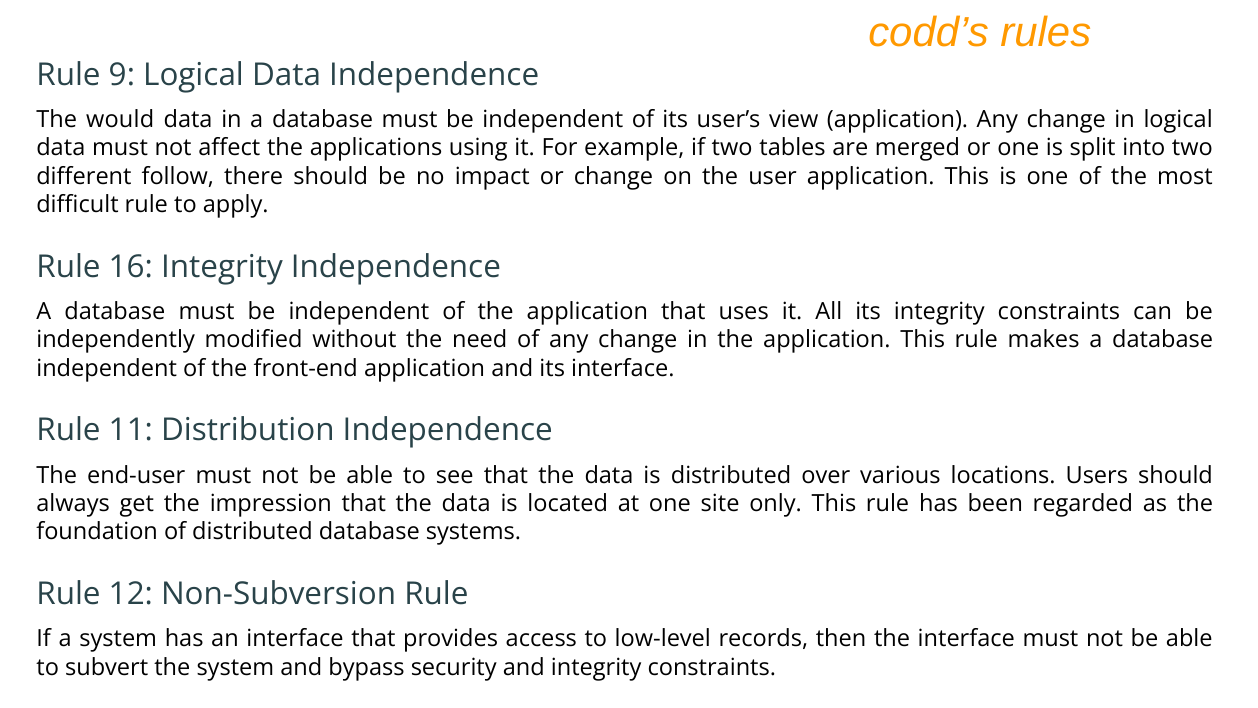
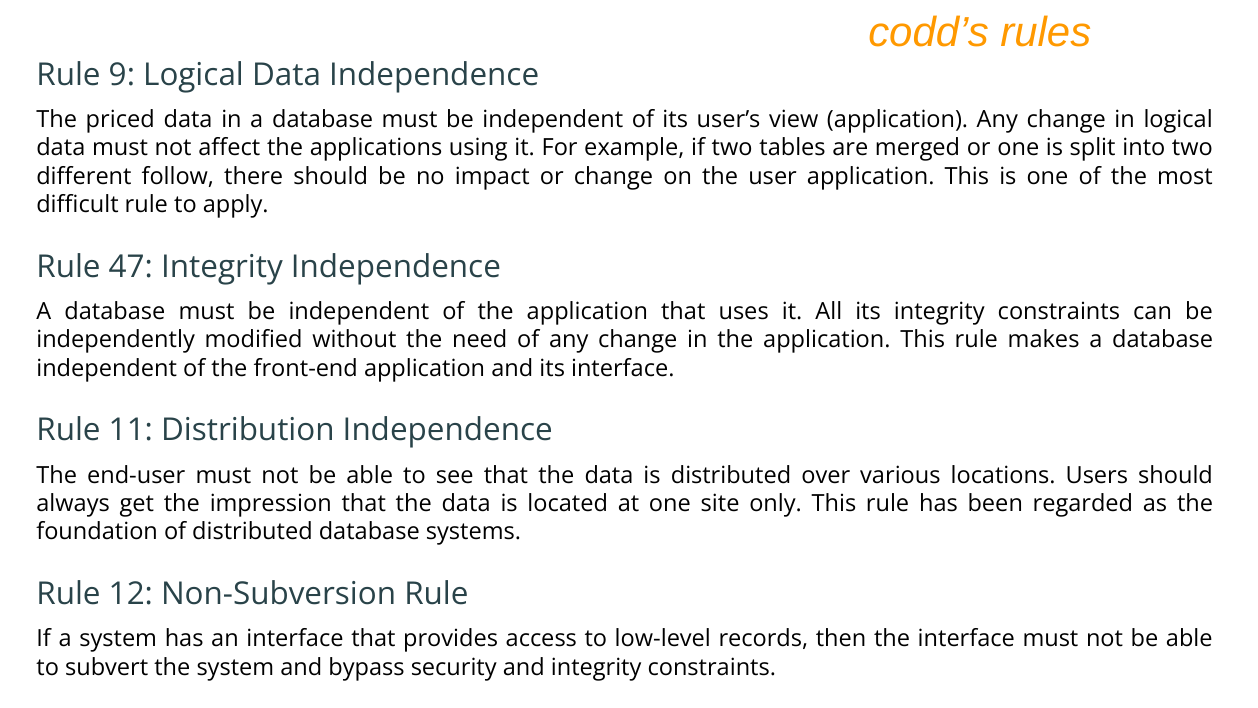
would: would -> priced
16: 16 -> 47
